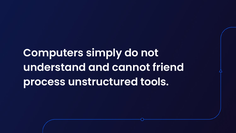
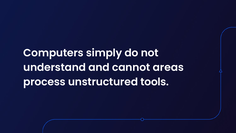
friend: friend -> areas
